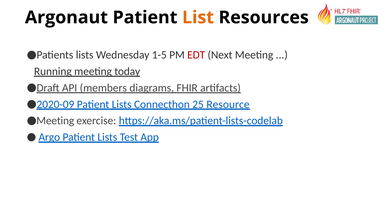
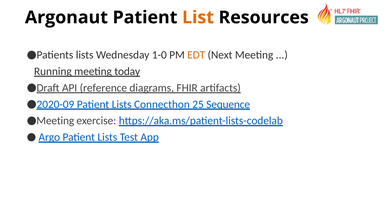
1-5: 1-5 -> 1-0
EDT colour: red -> orange
members: members -> reference
Resource: Resource -> Sequence
